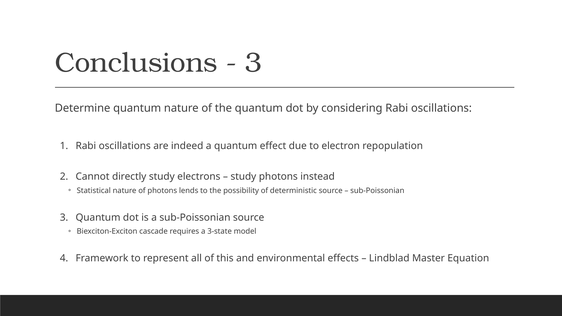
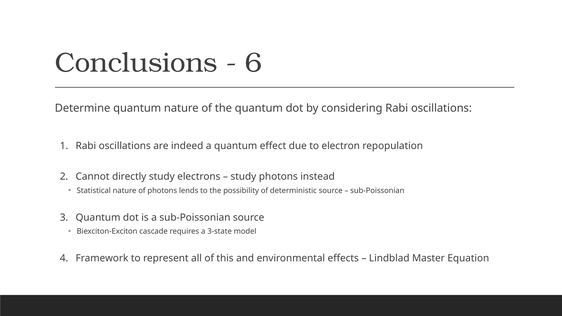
3 at (254, 63): 3 -> 6
